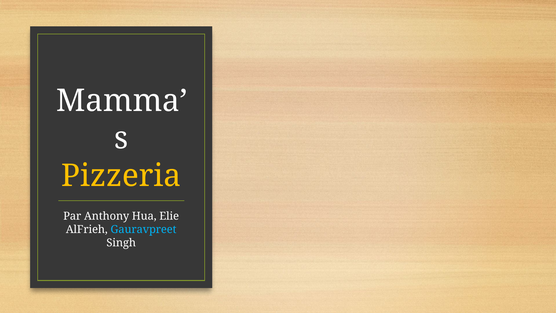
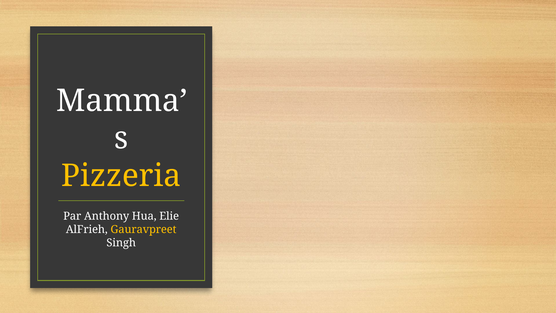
Gauravpreet colour: light blue -> yellow
